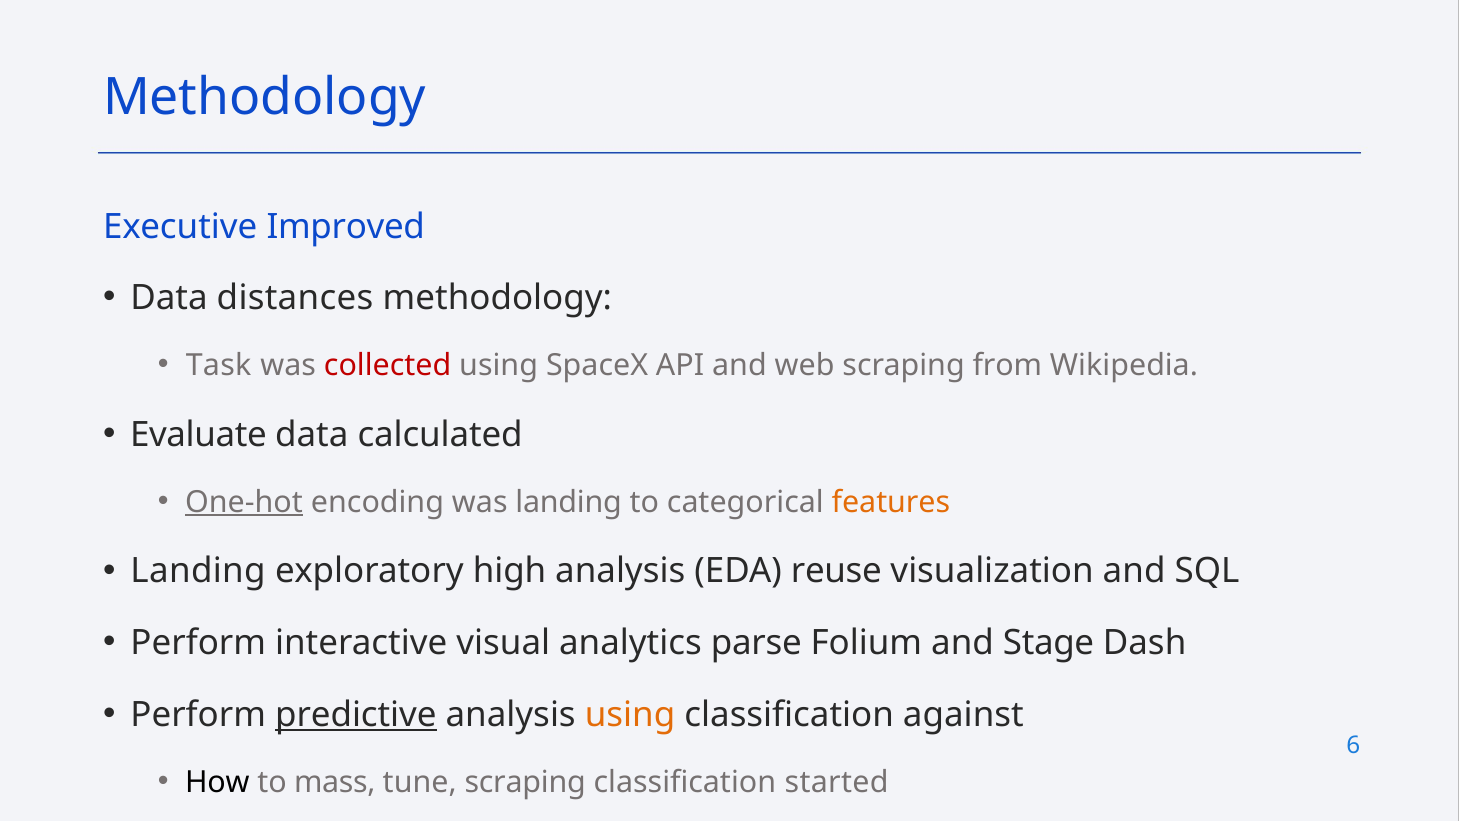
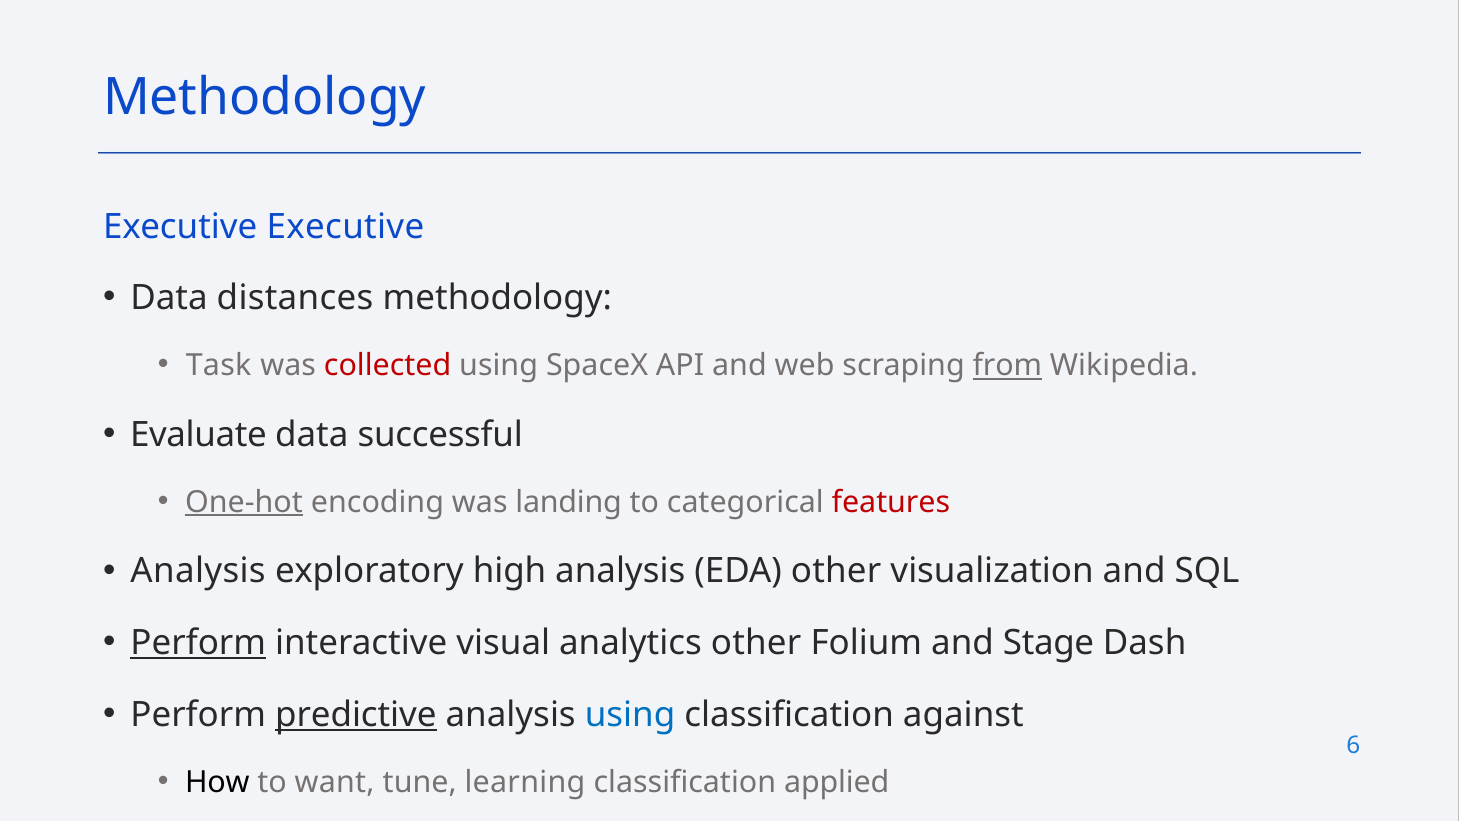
Executive Improved: Improved -> Executive
from underline: none -> present
calculated: calculated -> successful
features colour: orange -> red
Landing at (198, 571): Landing -> Analysis
EDA reuse: reuse -> other
Perform at (198, 643) underline: none -> present
analytics parse: parse -> other
using at (630, 714) colour: orange -> blue
mass: mass -> want
tune scraping: scraping -> learning
started: started -> applied
